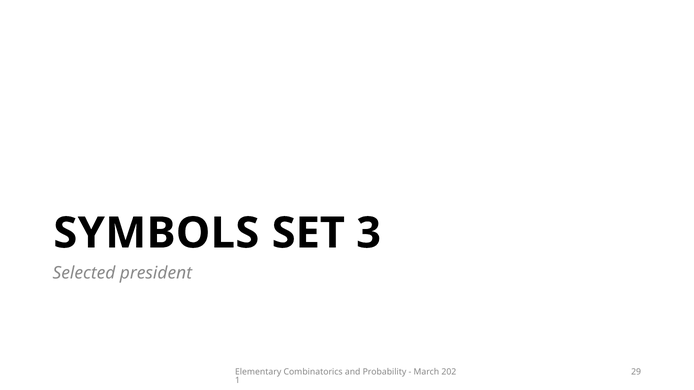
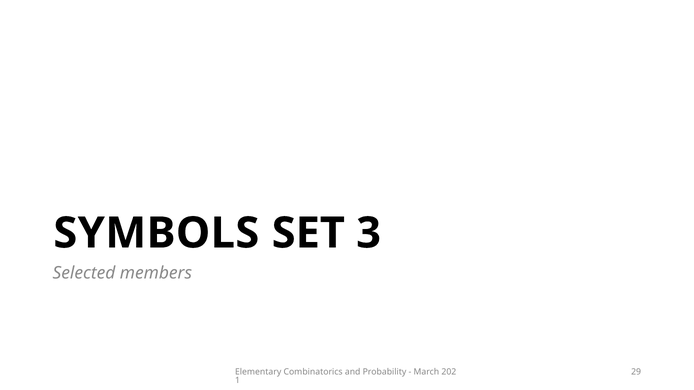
president: president -> members
